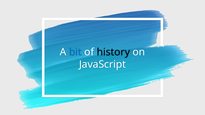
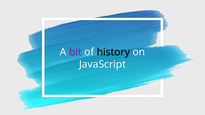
bit colour: blue -> purple
